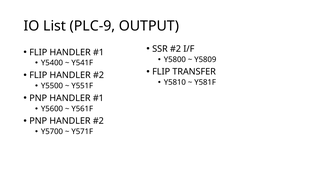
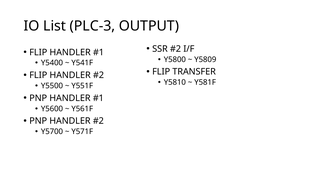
PLC-9: PLC-9 -> PLC-3
